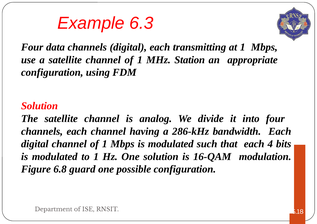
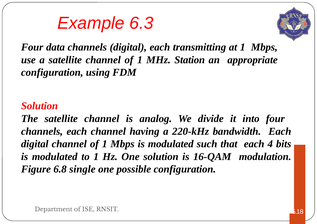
286-kHz: 286-kHz -> 220-kHz
guard: guard -> single
